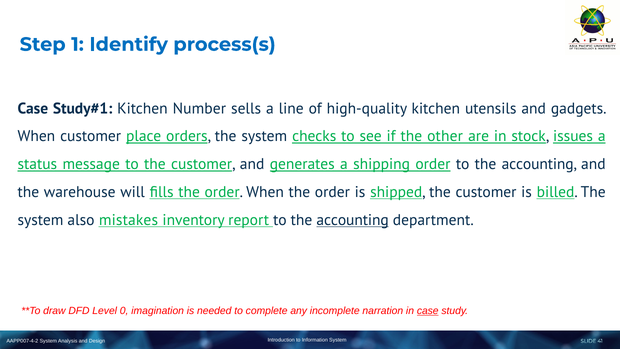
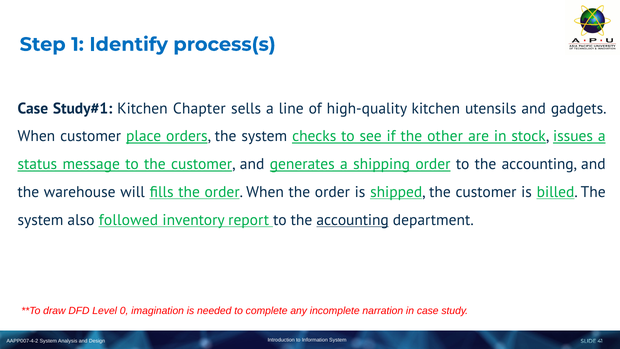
Number: Number -> Chapter
mistakes: mistakes -> followed
case at (428, 310) underline: present -> none
